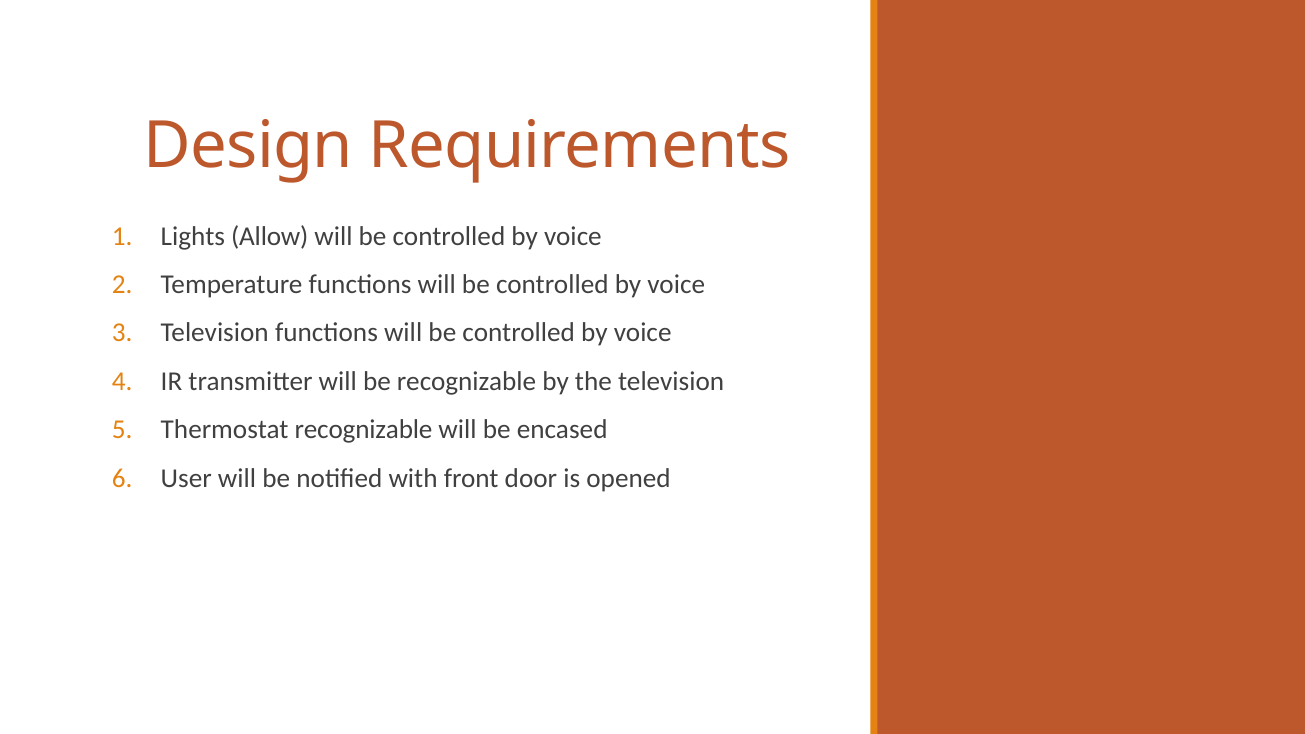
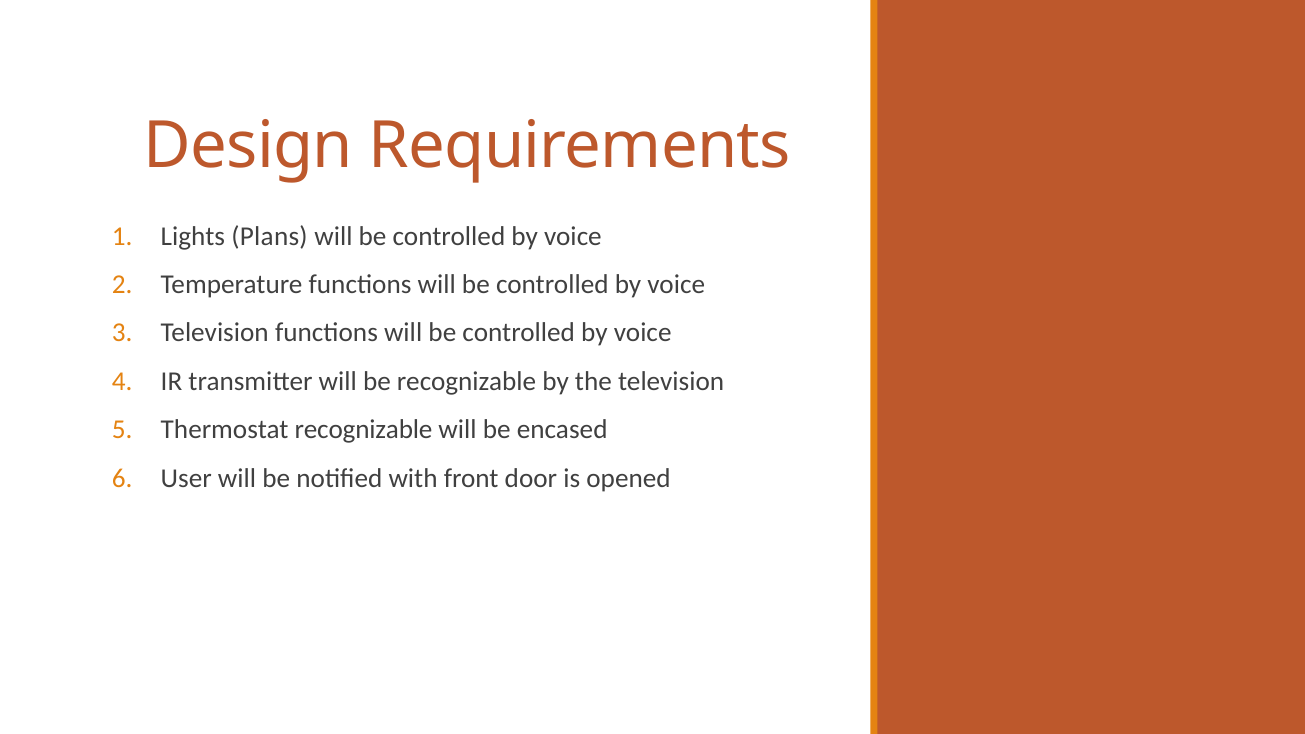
Allow: Allow -> Plans
